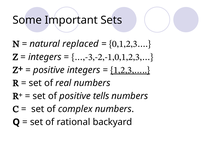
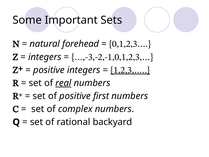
replaced: replaced -> forehead
real underline: none -> present
tells: tells -> first
